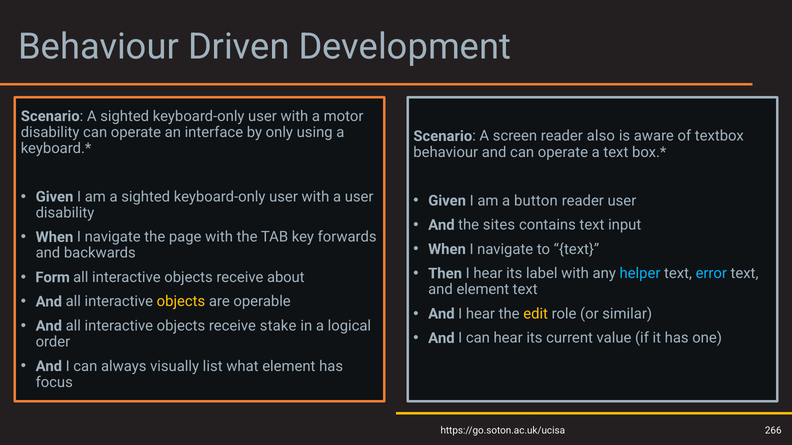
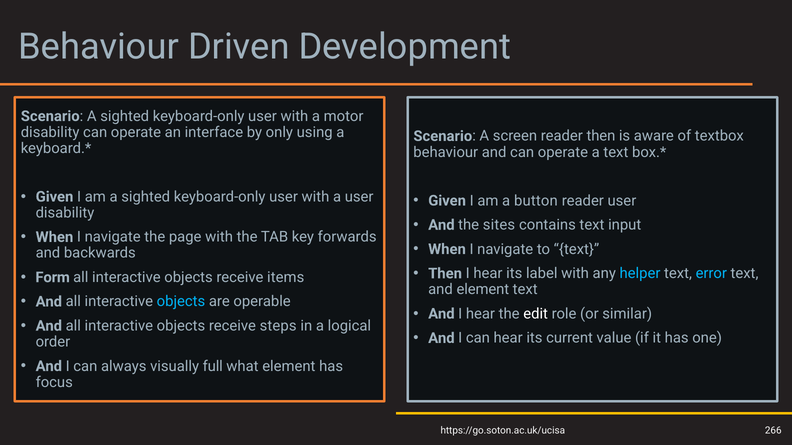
reader also: also -> then
about: about -> items
objects at (181, 302) colour: yellow -> light blue
edit colour: yellow -> white
stake: stake -> steps
list: list -> full
